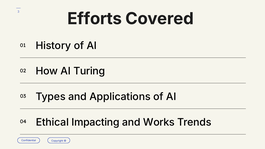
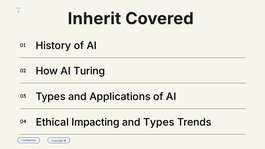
Efforts: Efforts -> Inherit
and Works: Works -> Types
